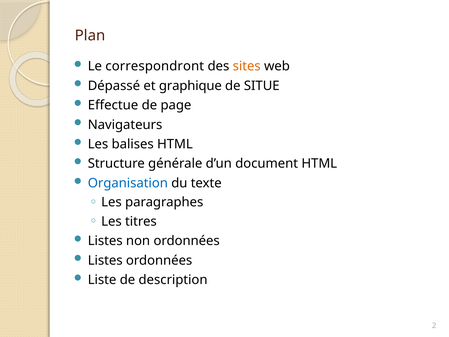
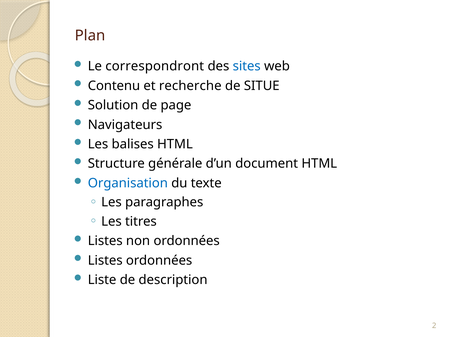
sites colour: orange -> blue
Dépassé: Dépassé -> Contenu
graphique: graphique -> recherche
Effectue: Effectue -> Solution
